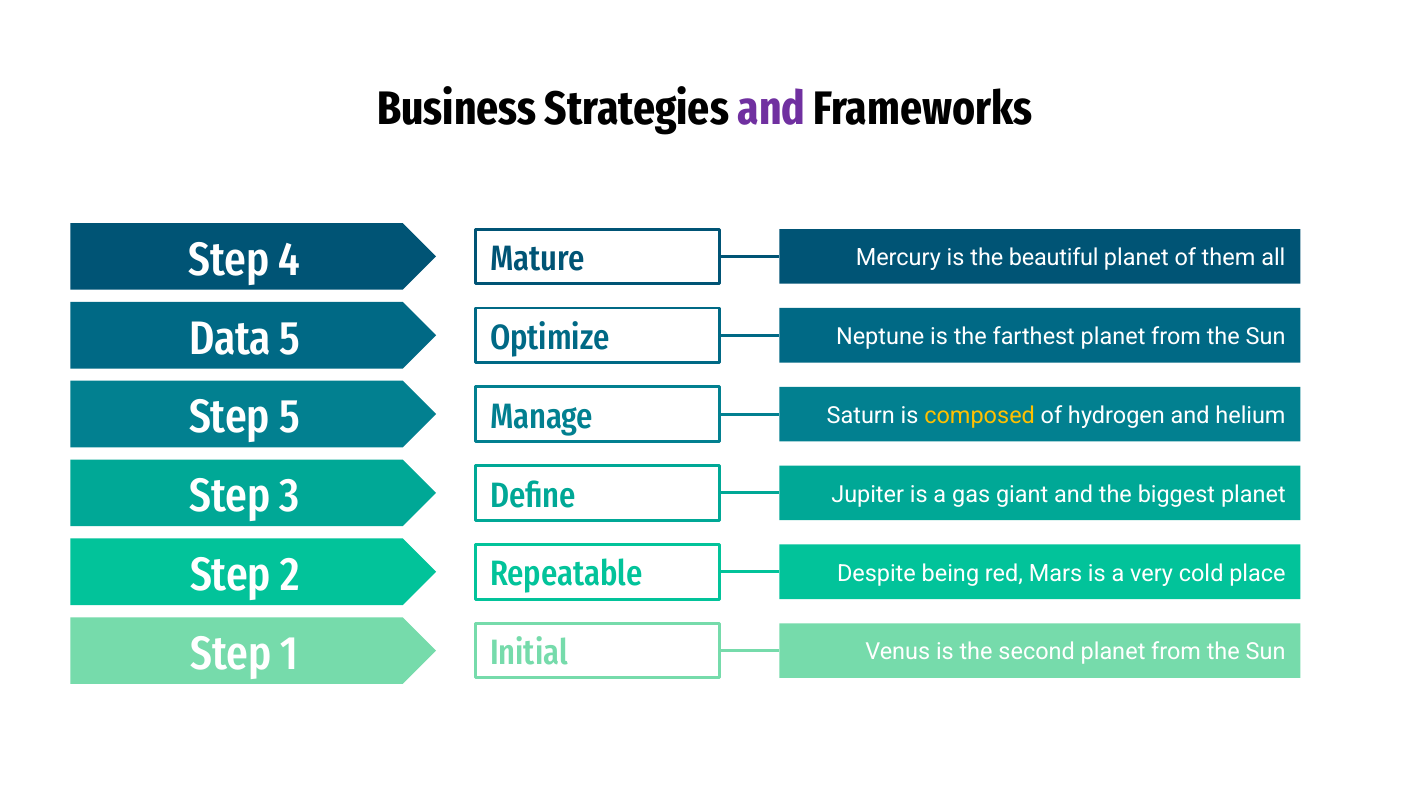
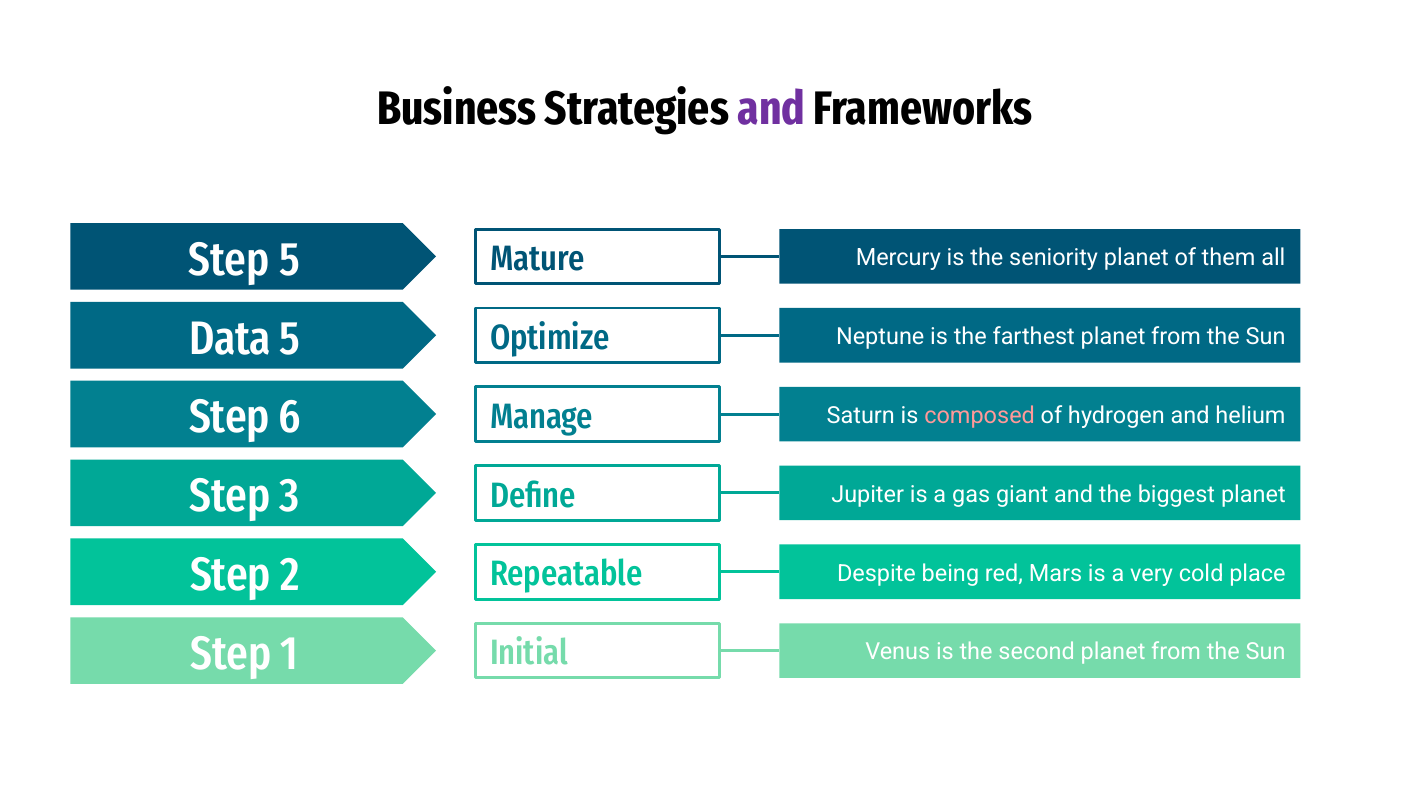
Step 4: 4 -> 5
beautiful: beautiful -> seniority
Step 5: 5 -> 6
composed colour: yellow -> pink
